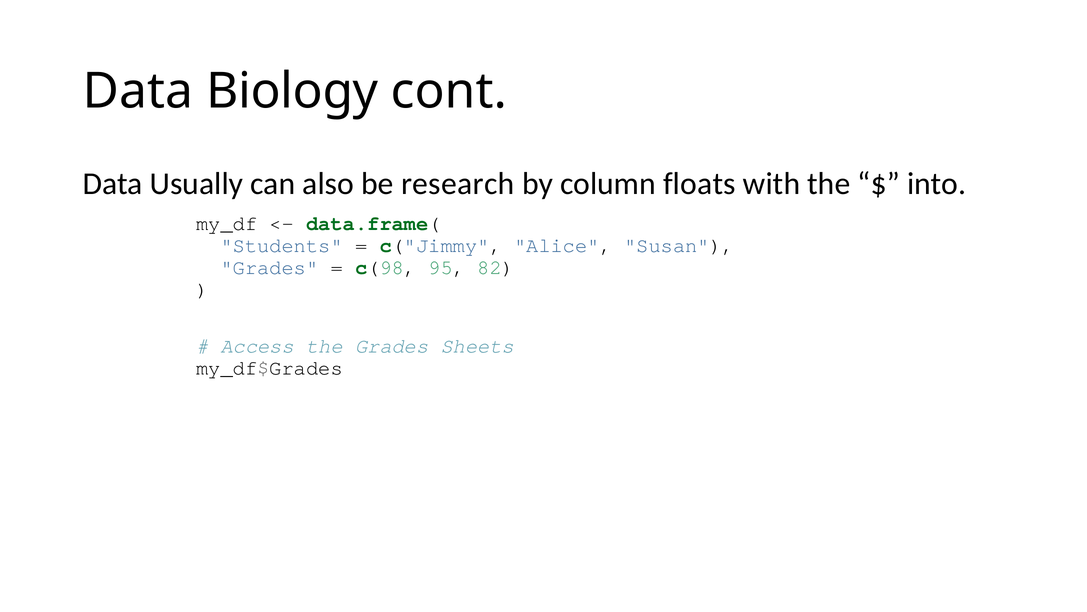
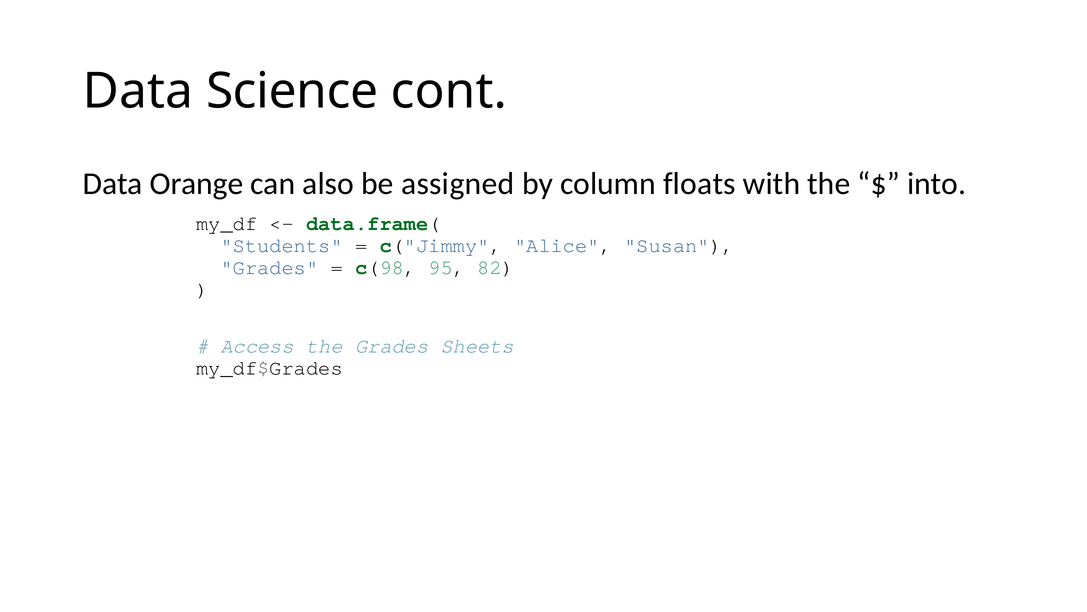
Biology: Biology -> Science
Usually: Usually -> Orange
research: research -> assigned
